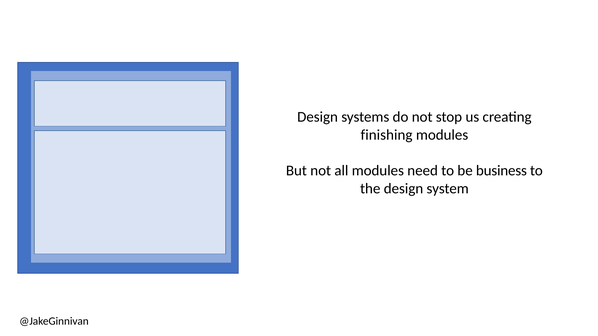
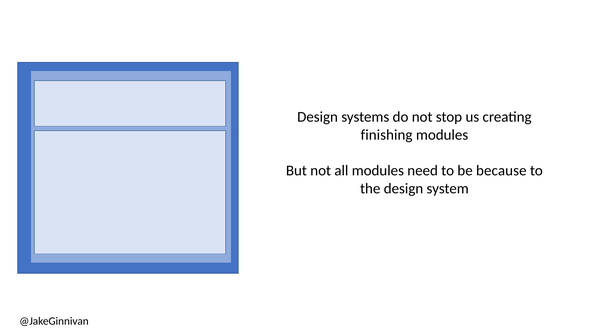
business: business -> because
